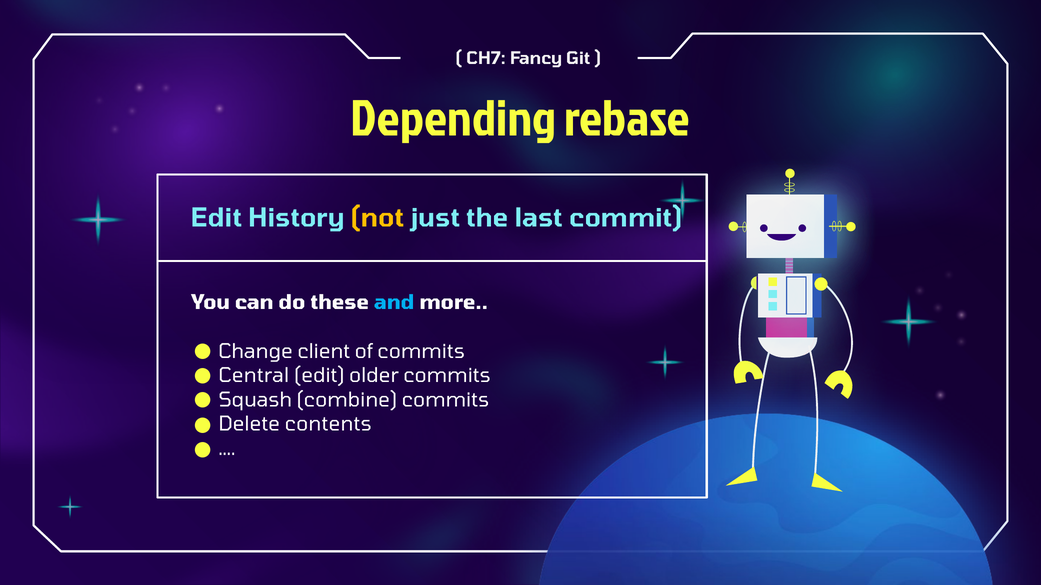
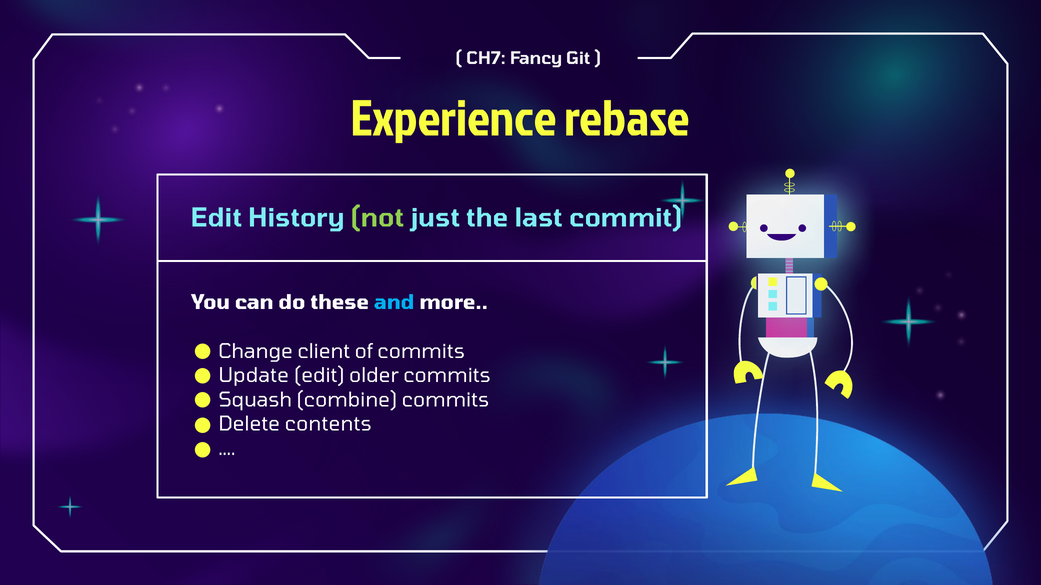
Depending: Depending -> Experience
not colour: yellow -> light green
Central: Central -> Update
